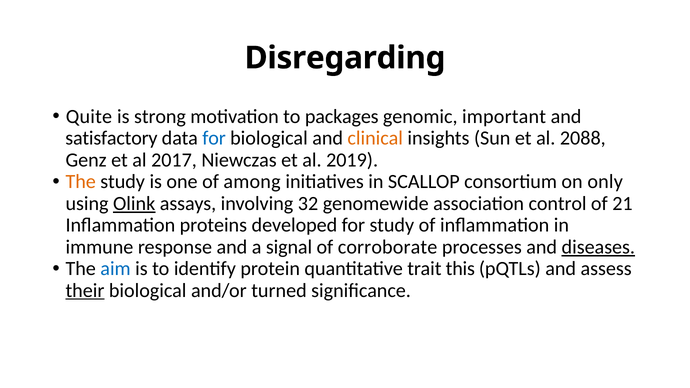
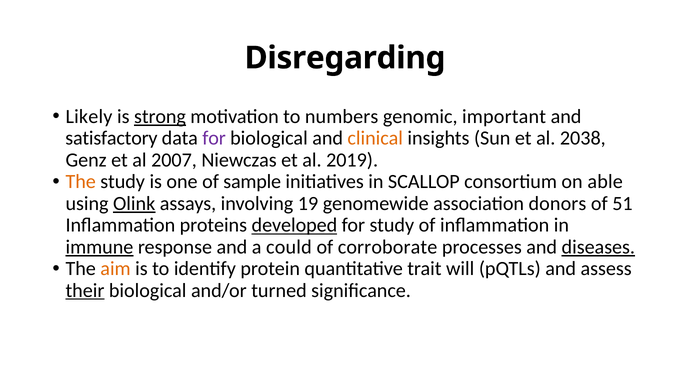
Quite: Quite -> Likely
strong underline: none -> present
packages: packages -> numbers
for at (214, 138) colour: blue -> purple
2088: 2088 -> 2038
2017: 2017 -> 2007
among: among -> sample
only: only -> able
32: 32 -> 19
control: control -> donors
21: 21 -> 51
developed underline: none -> present
immune underline: none -> present
signal: signal -> could
aim colour: blue -> orange
this: this -> will
